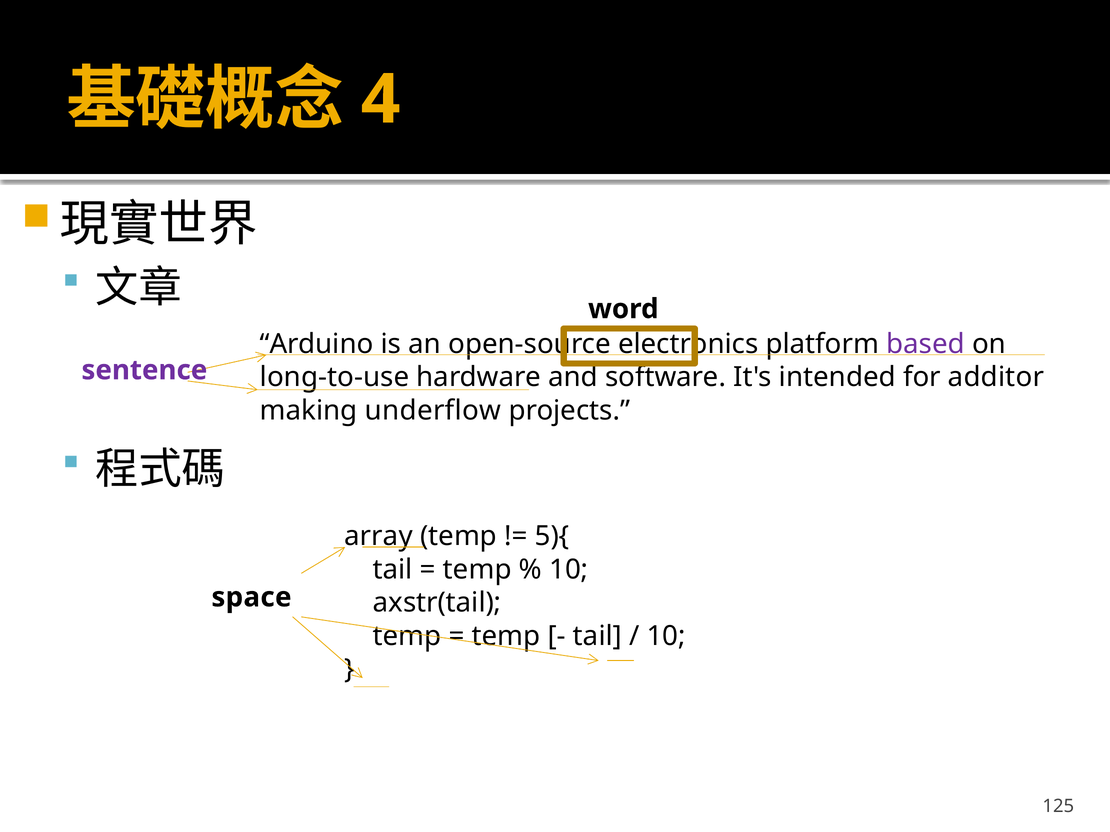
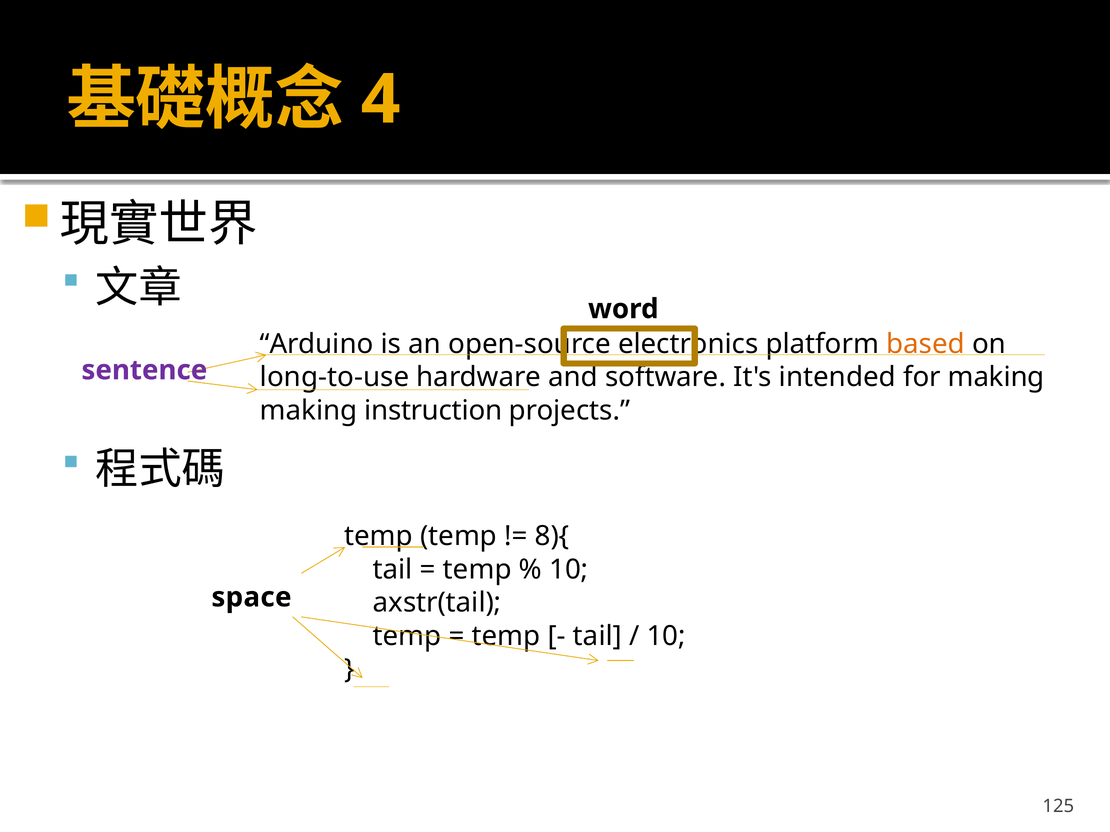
based colour: purple -> orange
for additor: additor -> making
underflow: underflow -> instruction
array at (378, 536): array -> temp
5){: 5){ -> 8){
